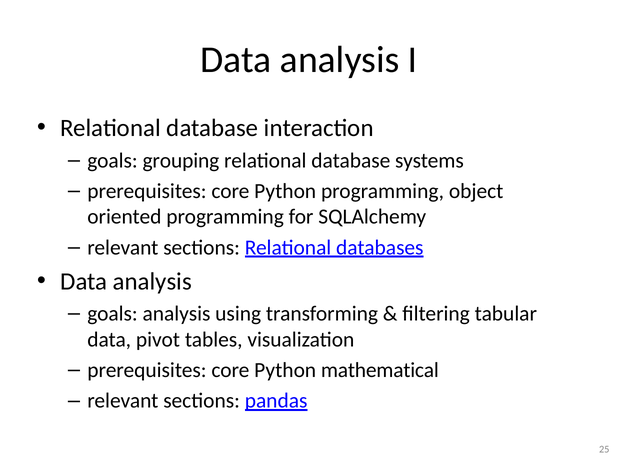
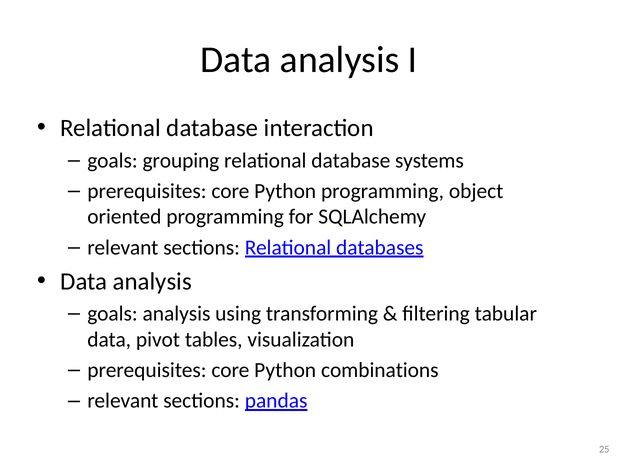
mathematical: mathematical -> combinations
